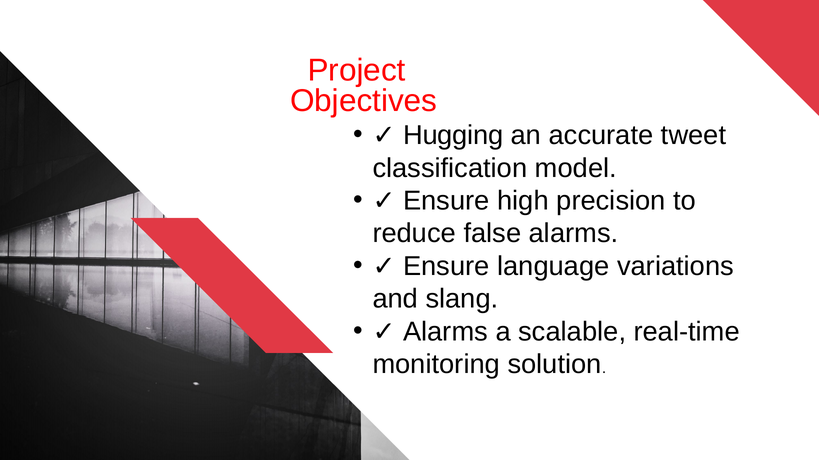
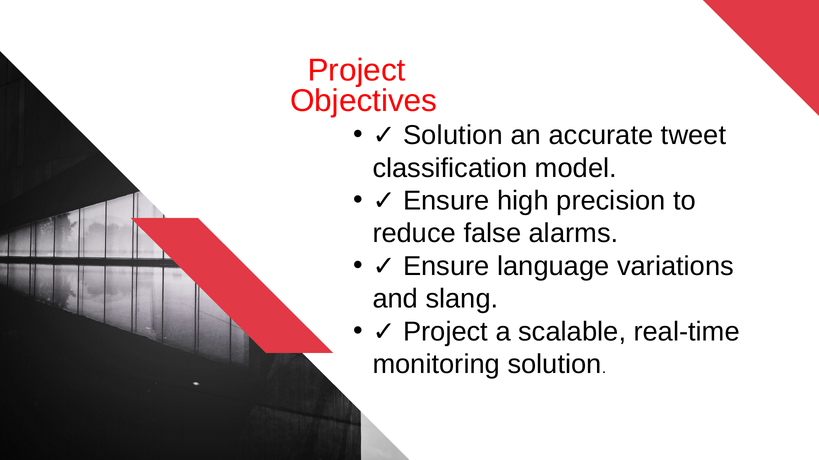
Hugging at (453, 136): Hugging -> Solution
Alarms at (446, 332): Alarms -> Project
